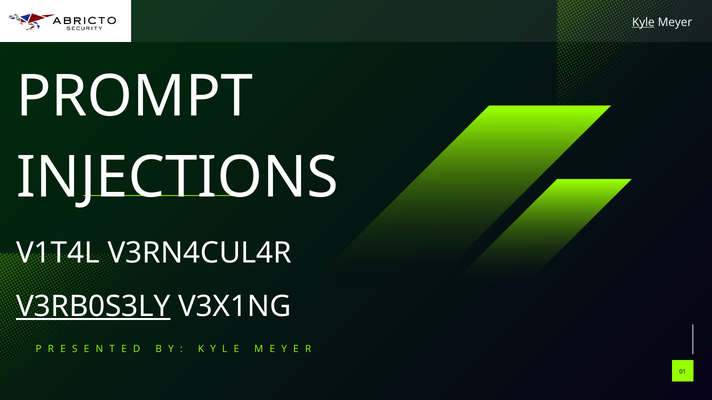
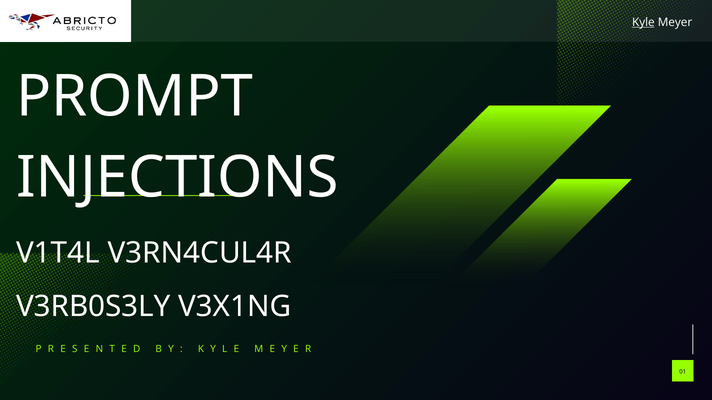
V3RB0S3LY underline: present -> none
